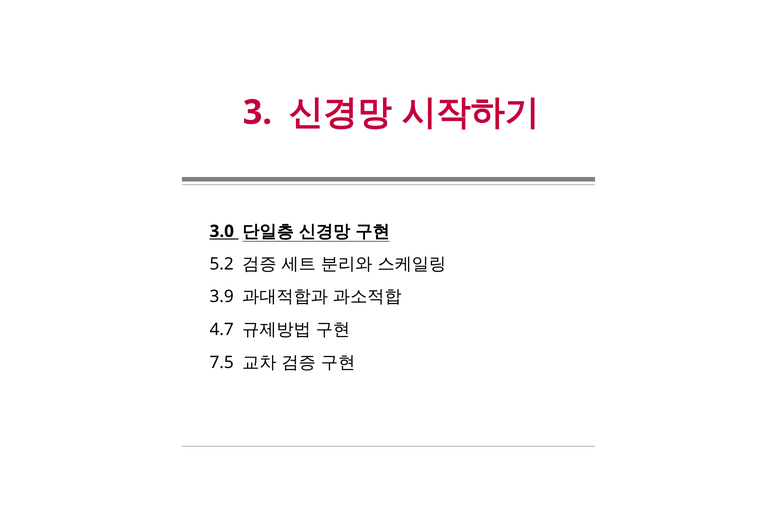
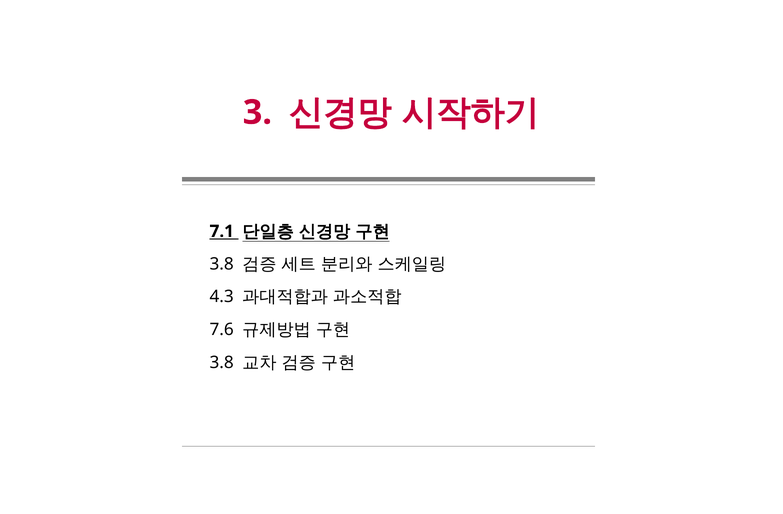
3.0: 3.0 -> 7.1
5.2 at (222, 264): 5.2 -> 3.8
3.9: 3.9 -> 4.3
4.7: 4.7 -> 7.6
7.5 at (222, 363): 7.5 -> 3.8
